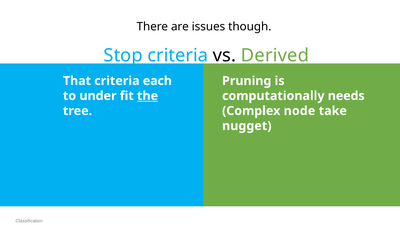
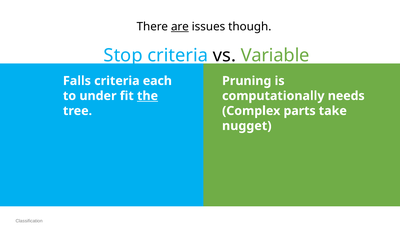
are underline: none -> present
Derived: Derived -> Variable
That: That -> Falls
node: node -> parts
